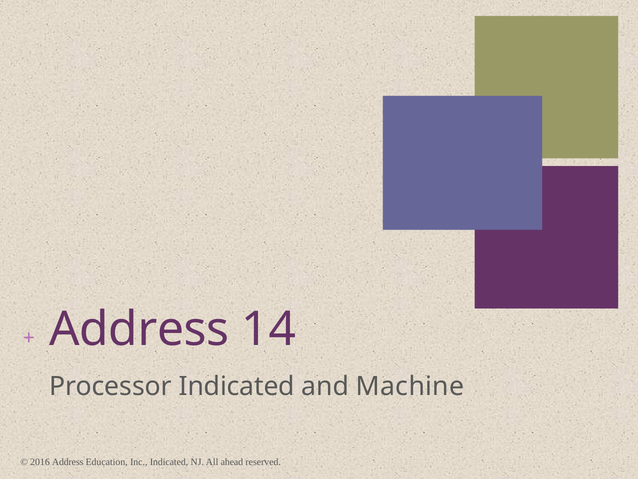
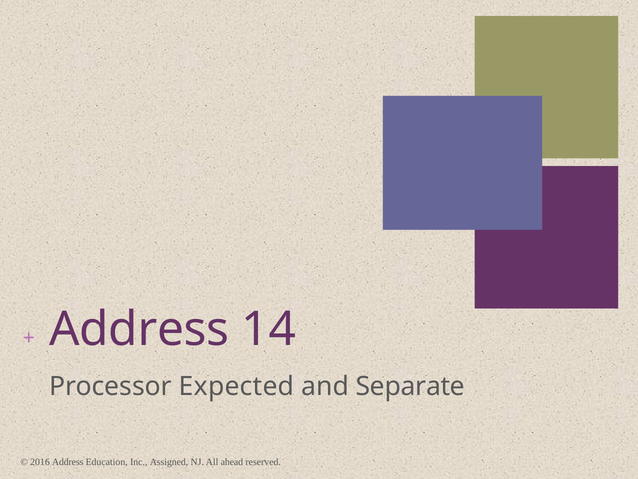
Processor Indicated: Indicated -> Expected
Machine: Machine -> Separate
Inc Indicated: Indicated -> Assigned
